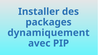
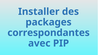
dynamiquement: dynamiquement -> correspondantes
